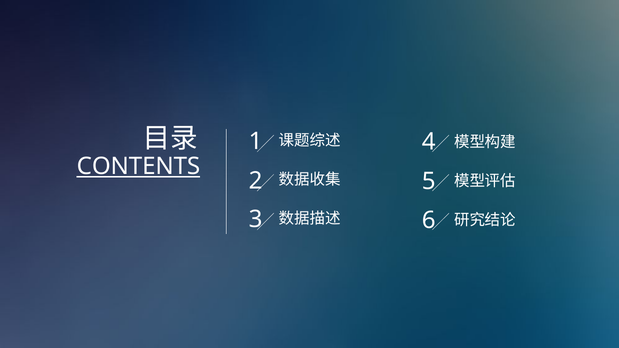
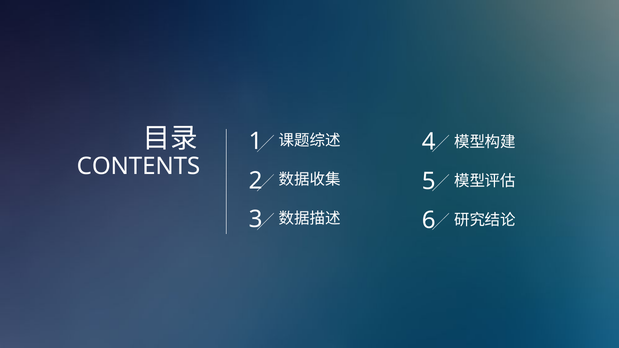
CONTENTS underline: present -> none
